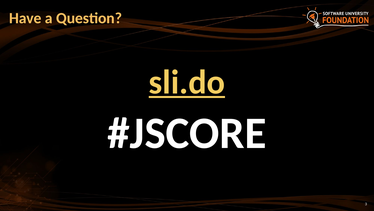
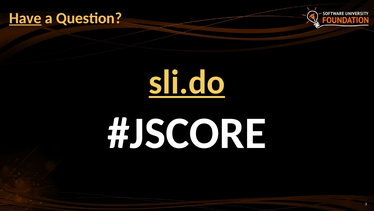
Have underline: none -> present
